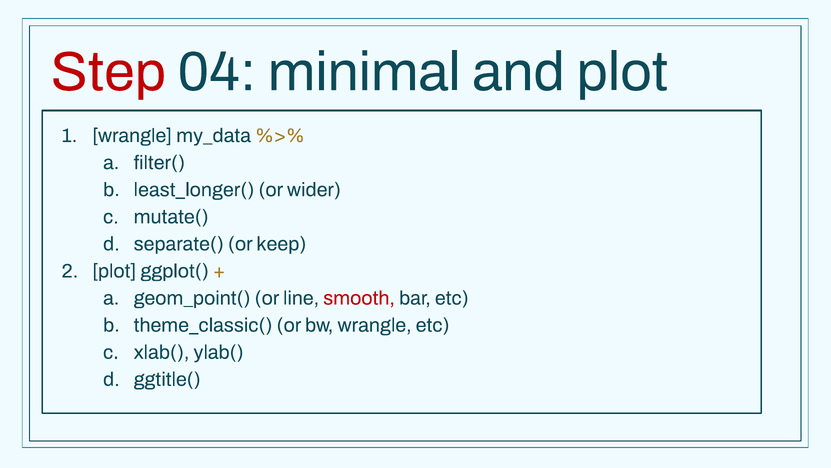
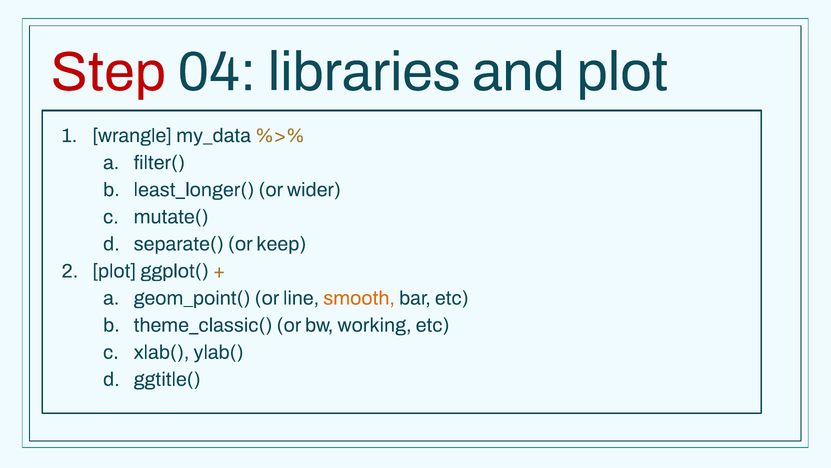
minimal: minimal -> libraries
smooth colour: red -> orange
bw wrangle: wrangle -> working
